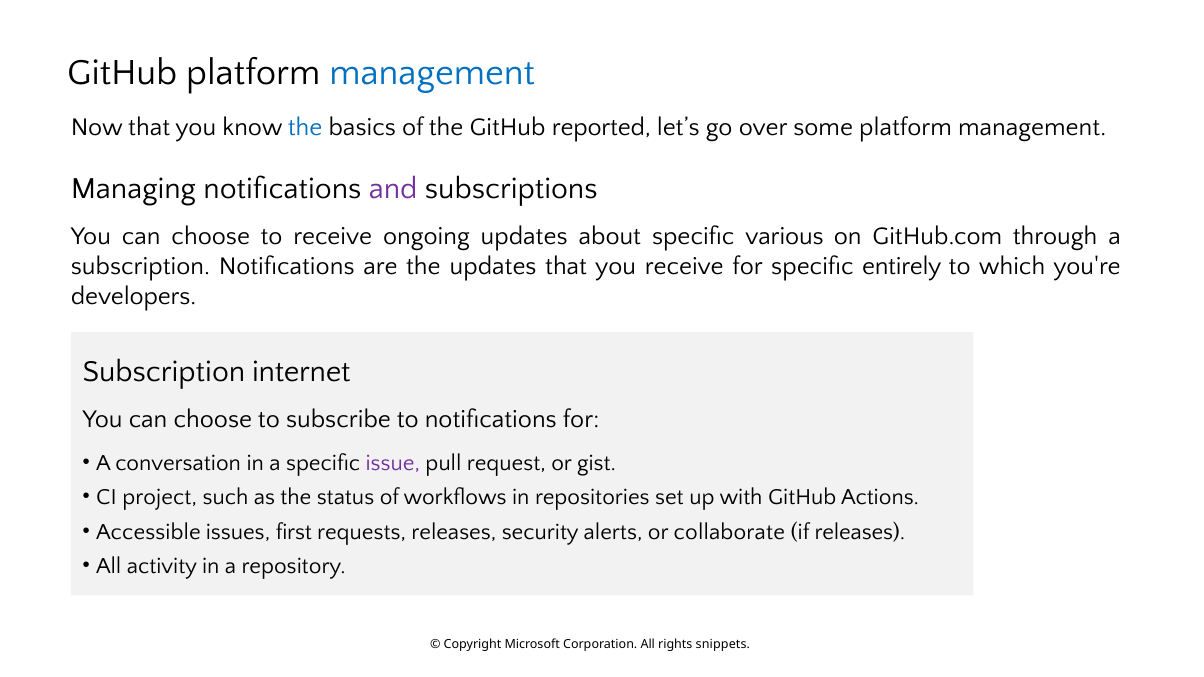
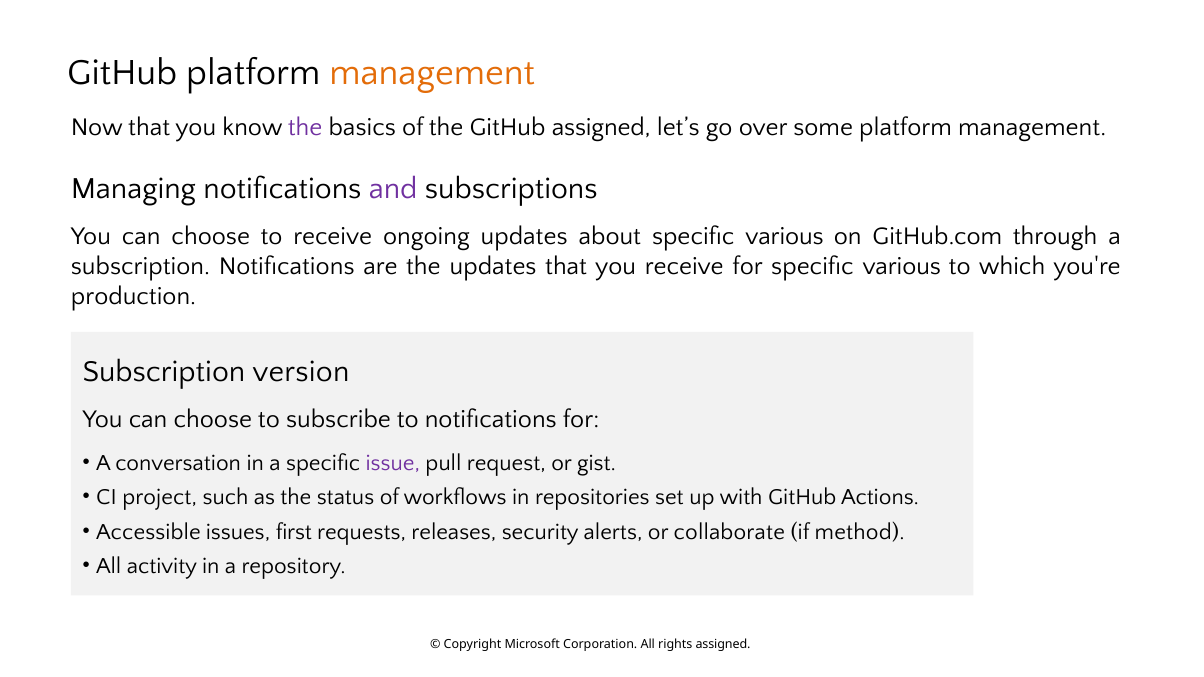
management at (432, 73) colour: blue -> orange
the at (305, 127) colour: blue -> purple
GitHub reported: reported -> assigned
for specific entirely: entirely -> various
developers: developers -> production
internet: internet -> version
if releases: releases -> method
rights snippets: snippets -> assigned
